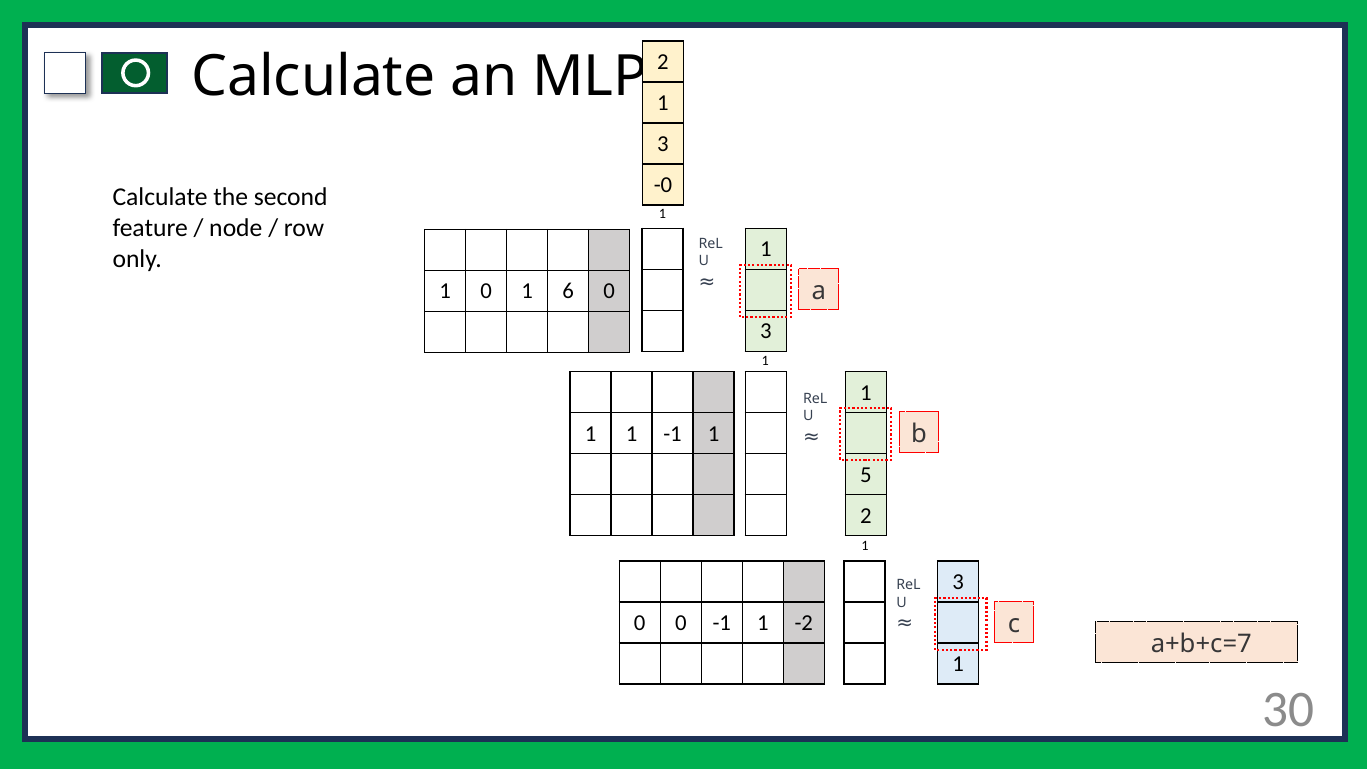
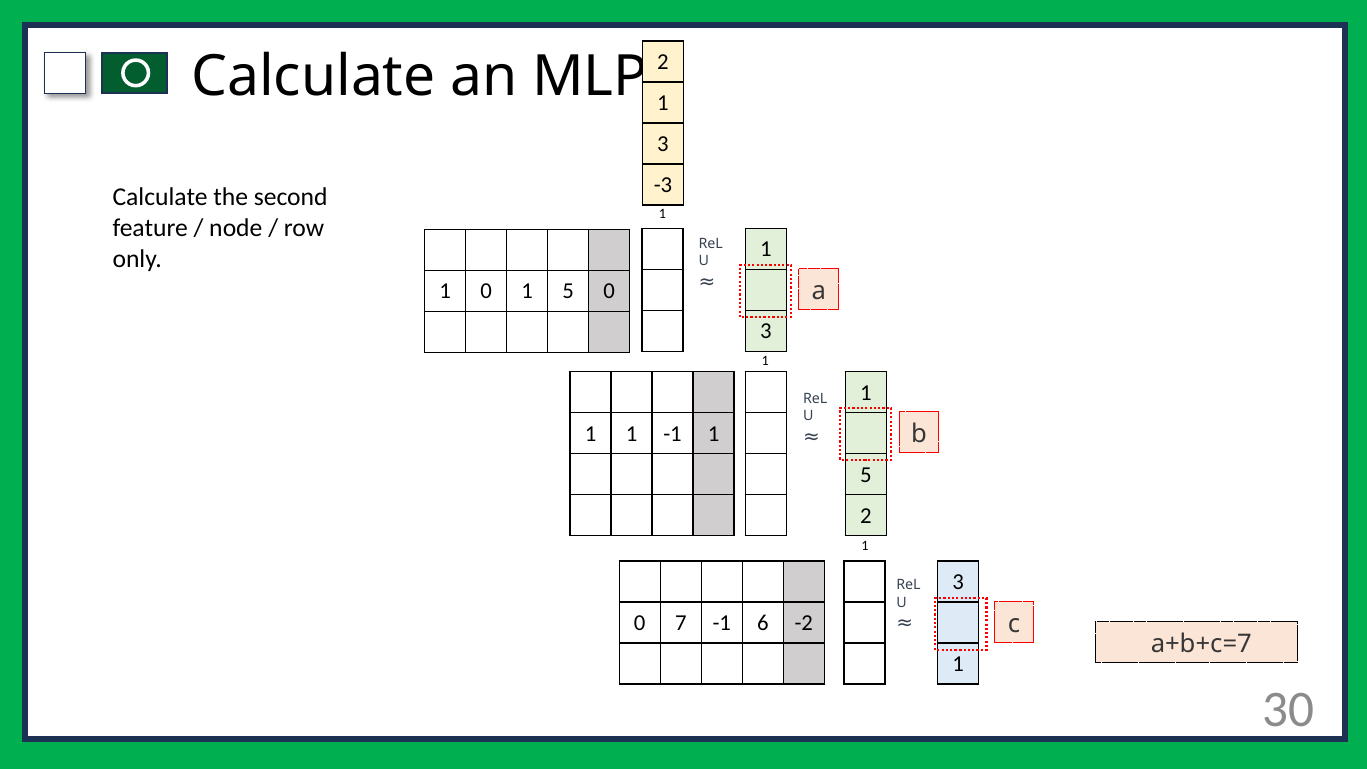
-0: -0 -> -3
0 1 6: 6 -> 5
0 0: 0 -> 7
1 at (763, 623): 1 -> 6
